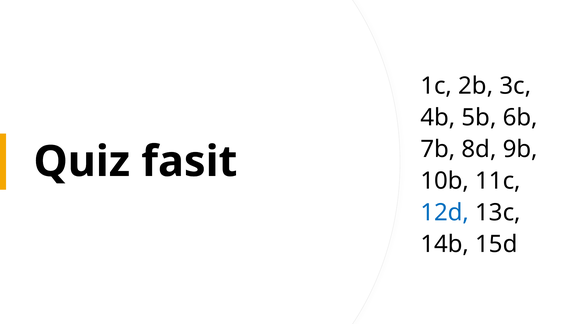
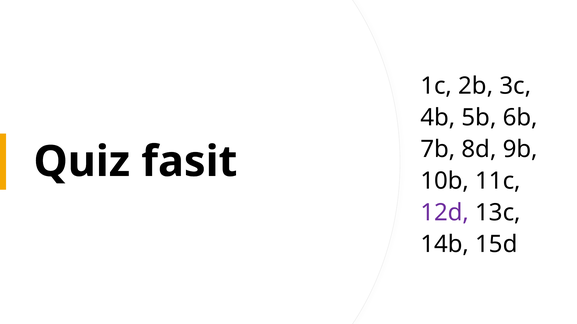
12d colour: blue -> purple
